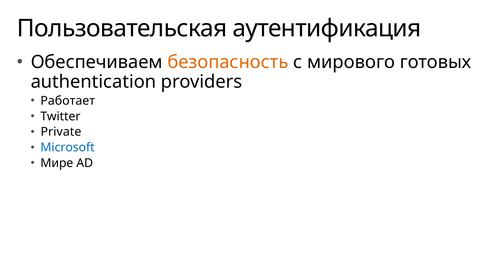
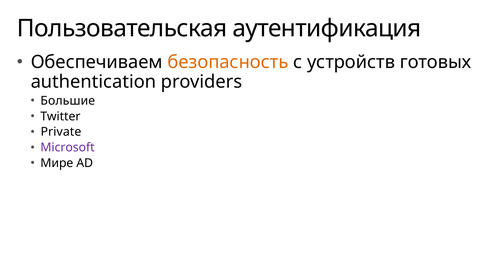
мирового: мирового -> устройств
Работает: Работает -> Большие
Microsoft colour: blue -> purple
